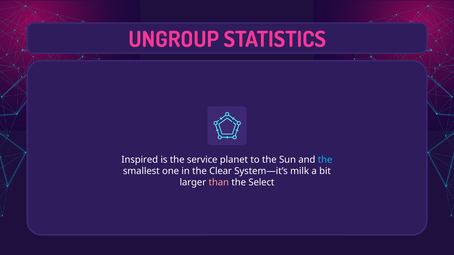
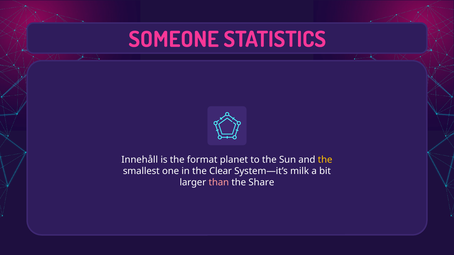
UNGROUP: UNGROUP -> SOMEONE
Inspired: Inspired -> Innehåll
service: service -> format
the at (325, 160) colour: light blue -> yellow
Select: Select -> Share
